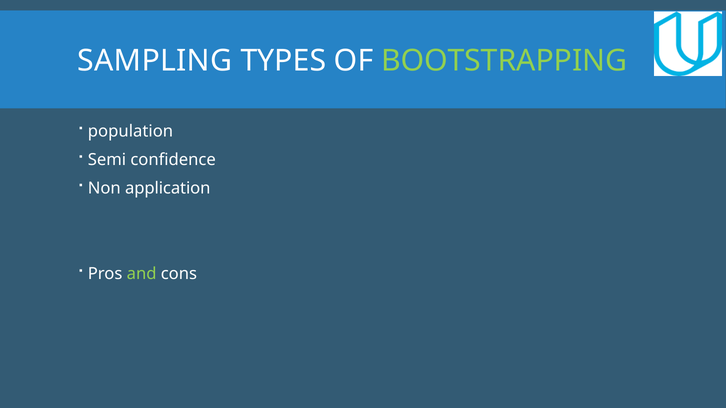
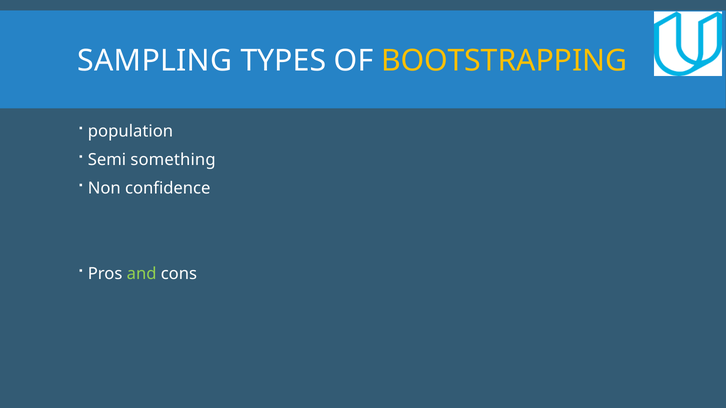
BOOTSTRAPPING colour: light green -> yellow
confidence: confidence -> something
application: application -> confidence
